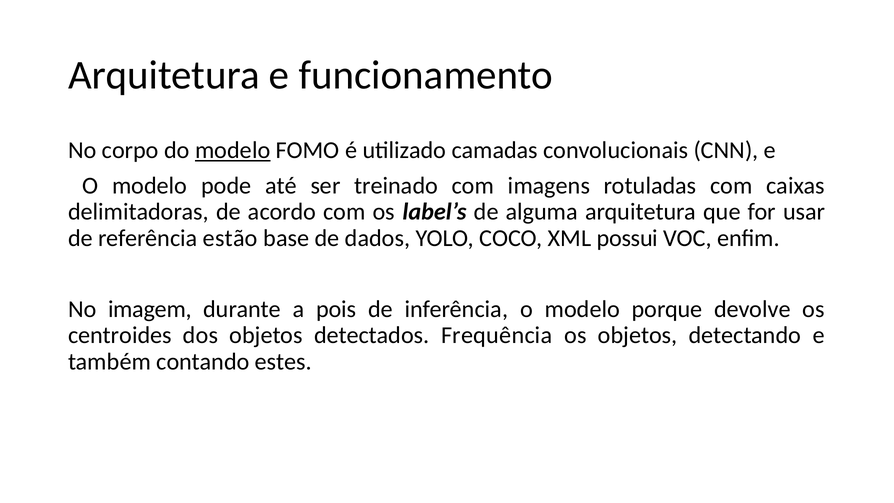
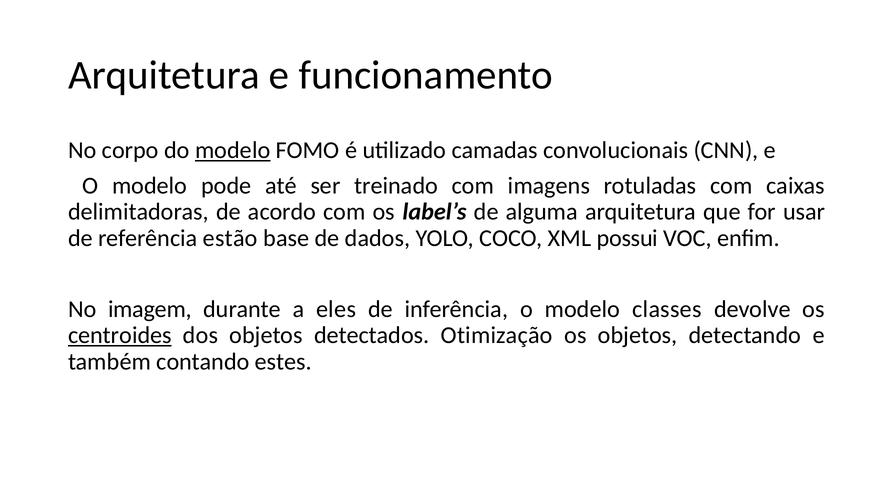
pois: pois -> eles
porque: porque -> classes
centroides underline: none -> present
Frequência: Frequência -> Otimização
